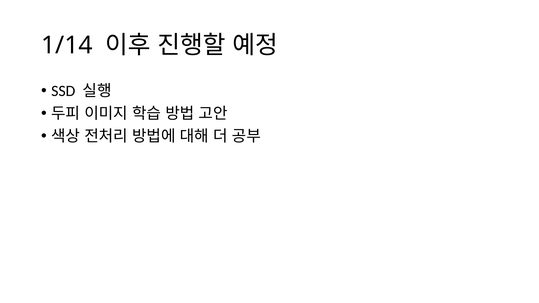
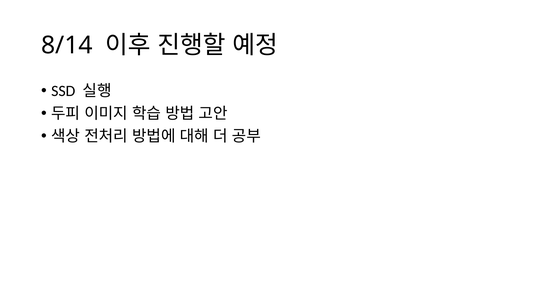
1/14: 1/14 -> 8/14
